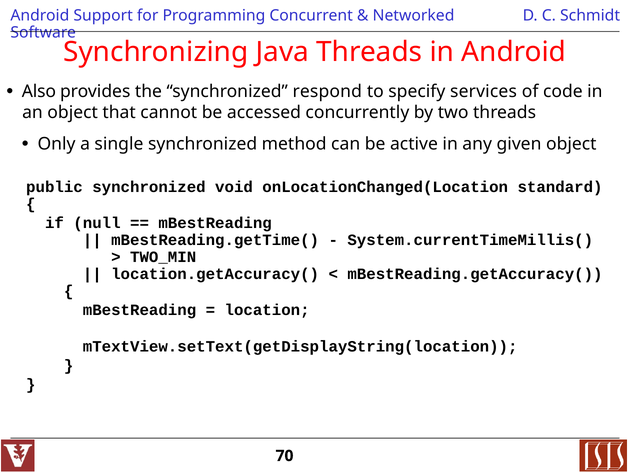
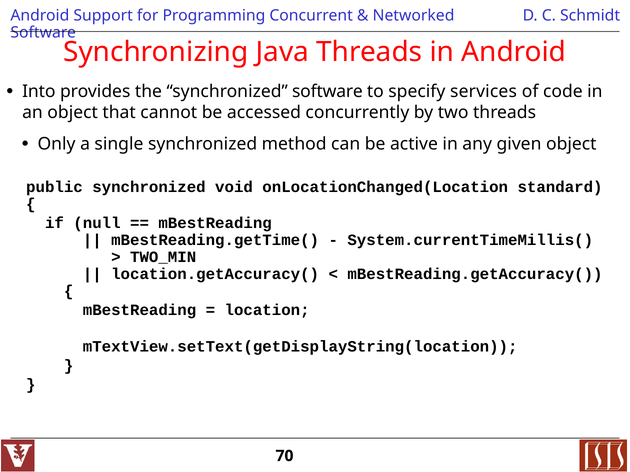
Also: Also -> Into
synchronized respond: respond -> software
